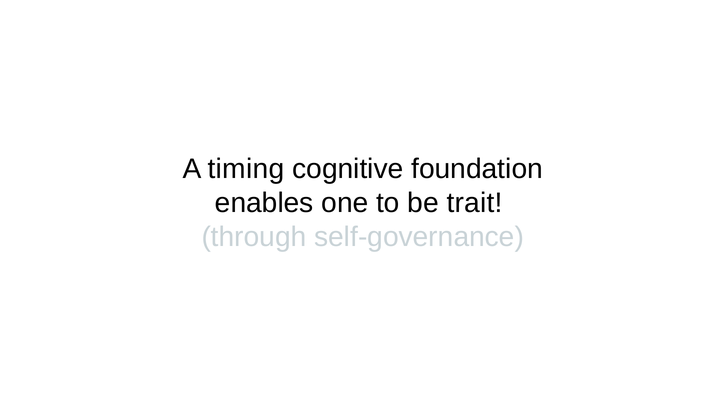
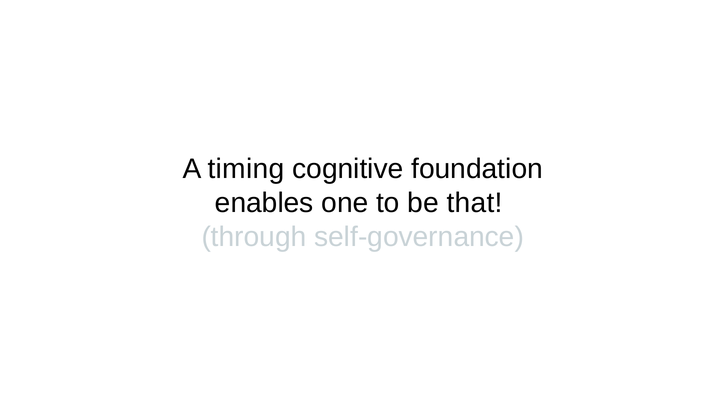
trait: trait -> that
